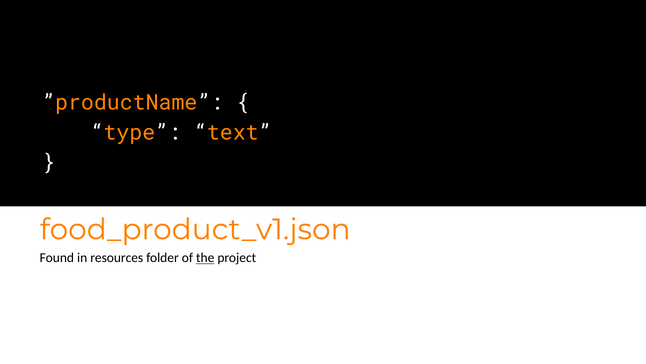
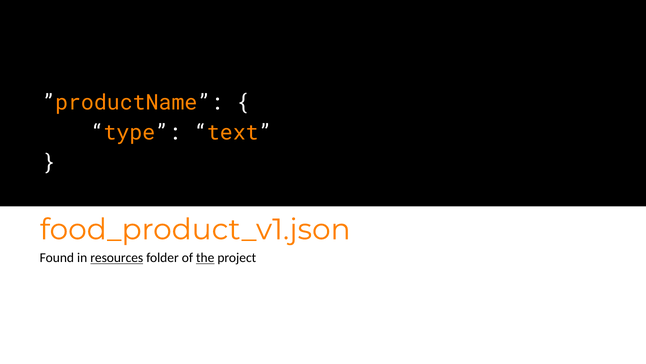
resources underline: none -> present
